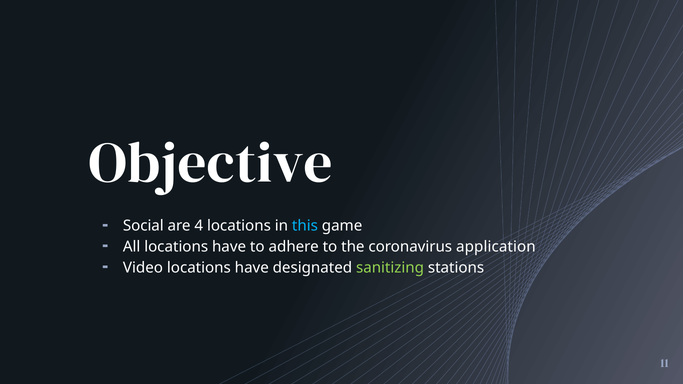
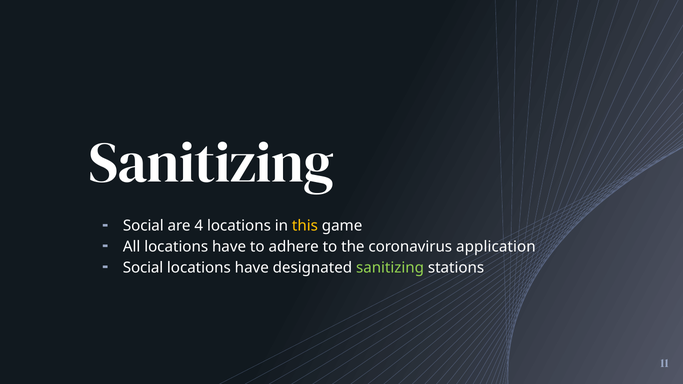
Objective at (211, 163): Objective -> Sanitizing
this colour: light blue -> yellow
Video at (143, 268): Video -> Social
